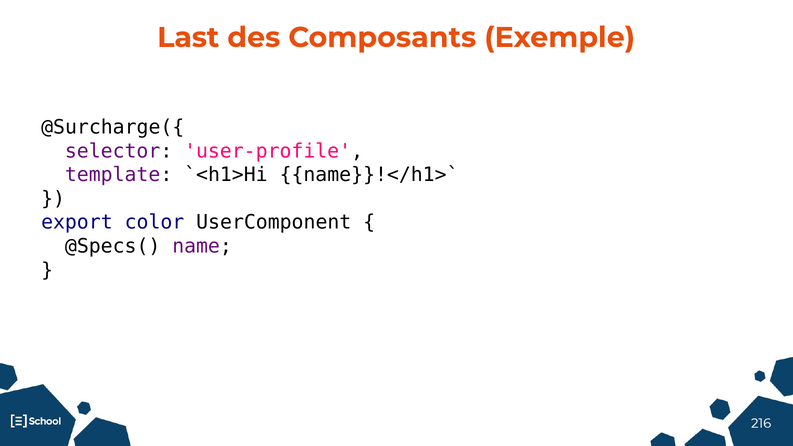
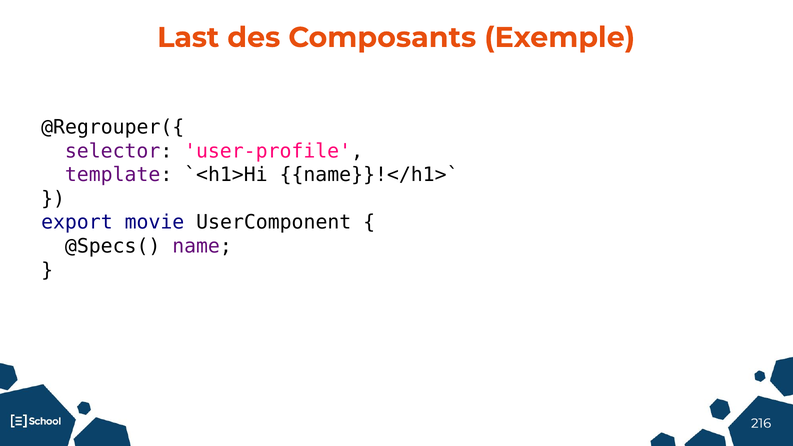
@Surcharge({: @Surcharge({ -> @Regrouper({
color: color -> movie
